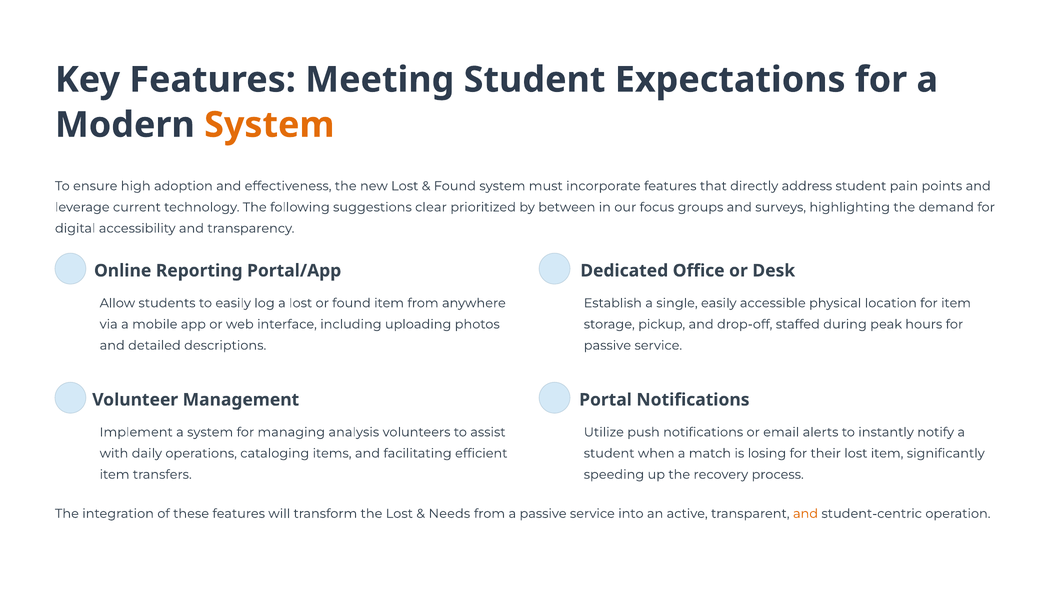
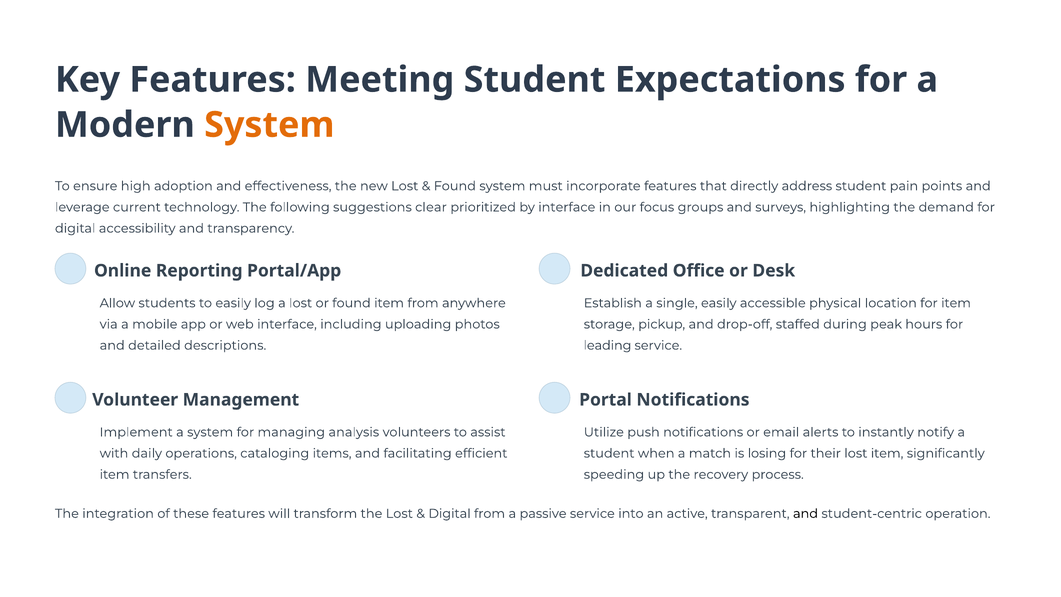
by between: between -> interface
passive at (607, 345): passive -> leading
Needs at (449, 513): Needs -> Digital
and at (806, 513) colour: orange -> black
